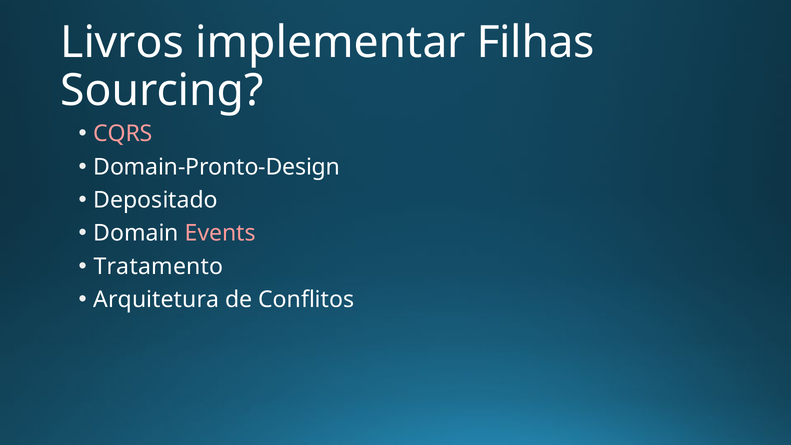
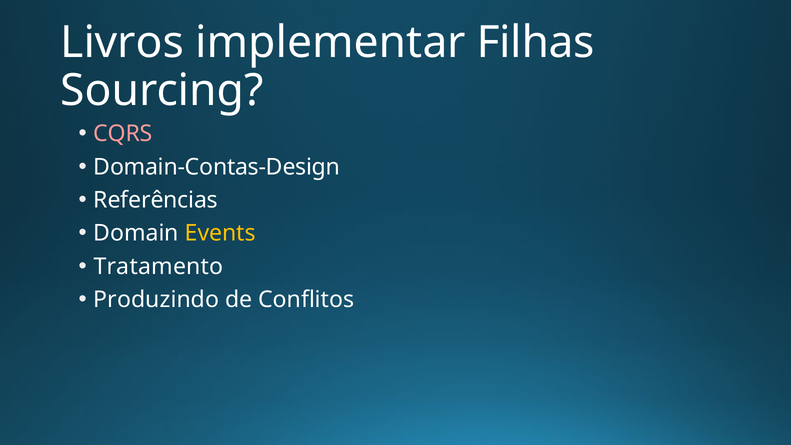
Domain-Pronto-Design: Domain-Pronto-Design -> Domain-Contas-Design
Depositado: Depositado -> Referências
Events colour: pink -> yellow
Arquitetura: Arquitetura -> Produzindo
